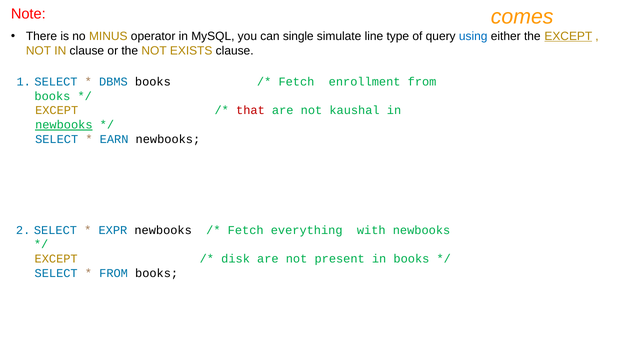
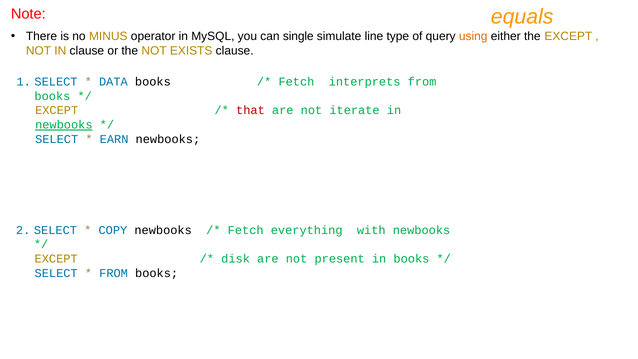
comes: comes -> equals
using colour: blue -> orange
EXCEPT at (568, 36) underline: present -> none
DBMS: DBMS -> DATA
enrollment: enrollment -> interprets
kaushal: kaushal -> iterate
EXPR: EXPR -> COPY
